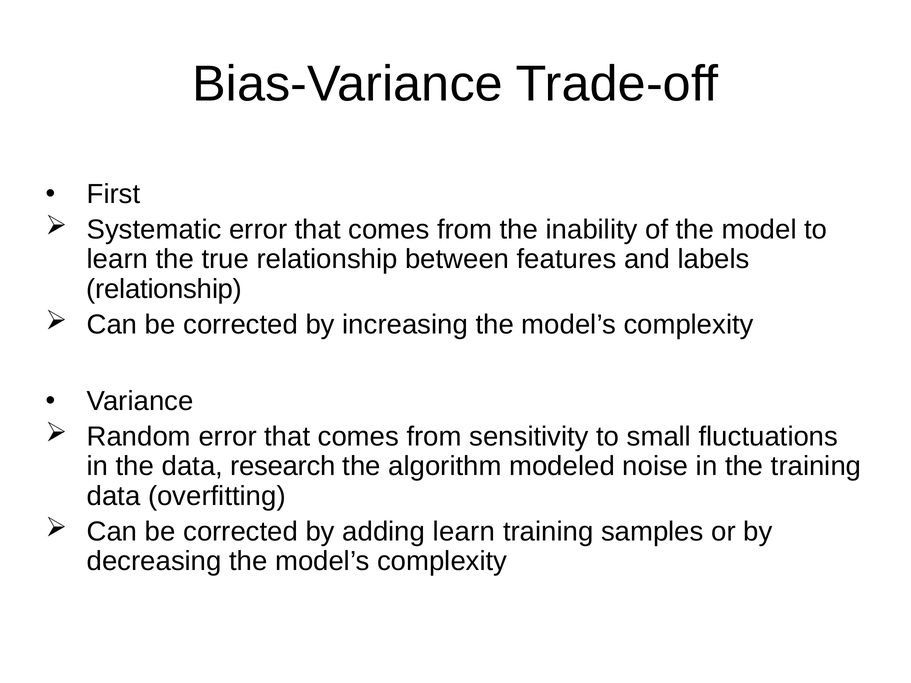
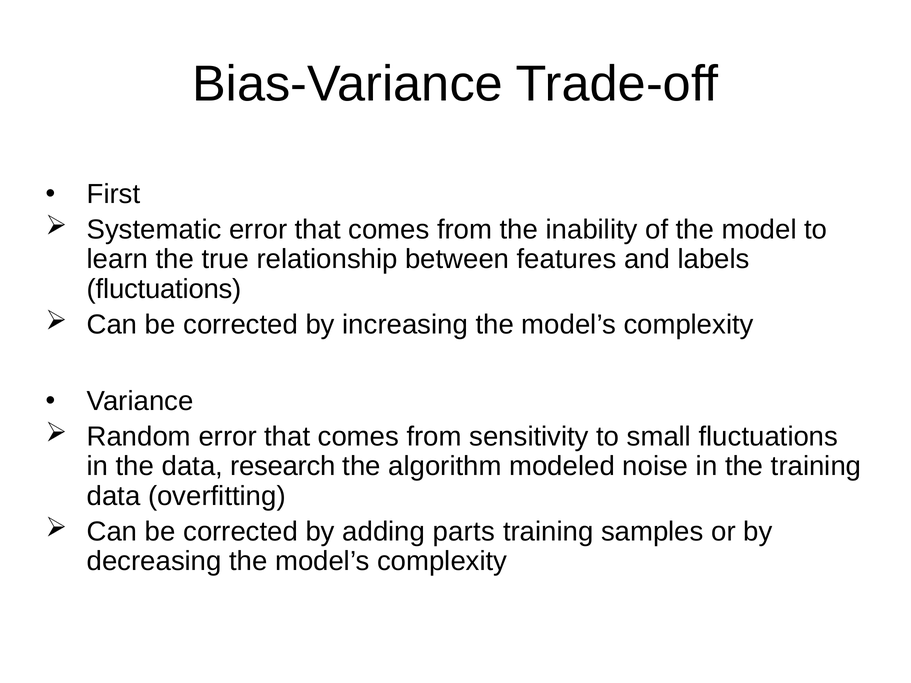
relationship at (164, 289): relationship -> fluctuations
adding learn: learn -> parts
